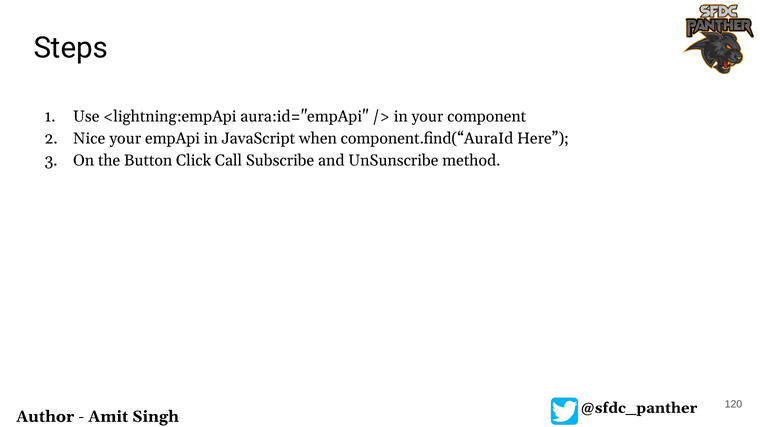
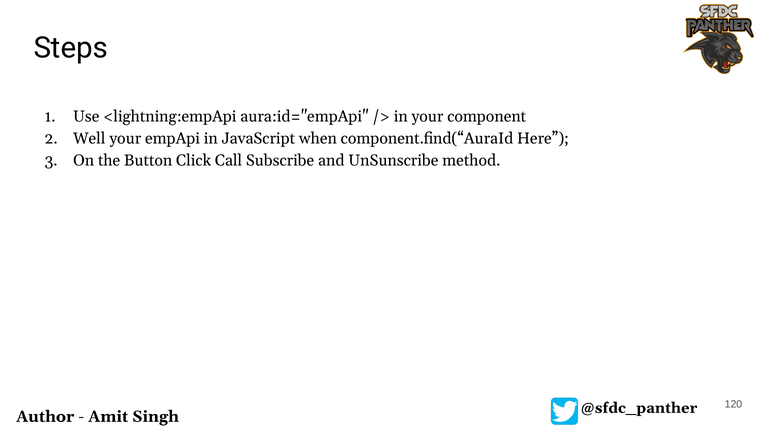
Nice: Nice -> Well
